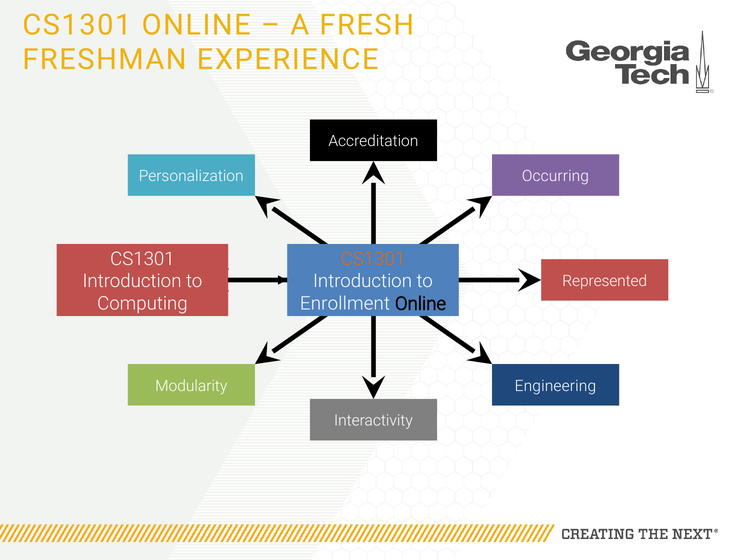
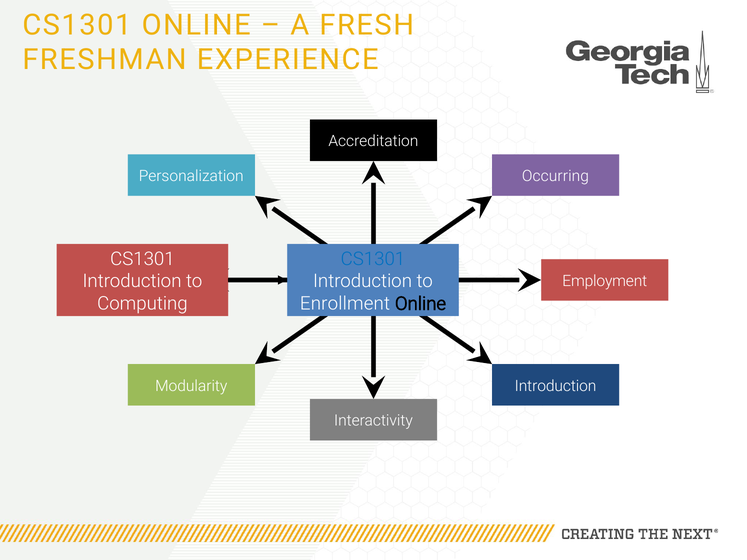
CS1301 at (373, 259) colour: orange -> blue
Represented: Represented -> Employment
Engineering at (555, 386): Engineering -> Introduction
